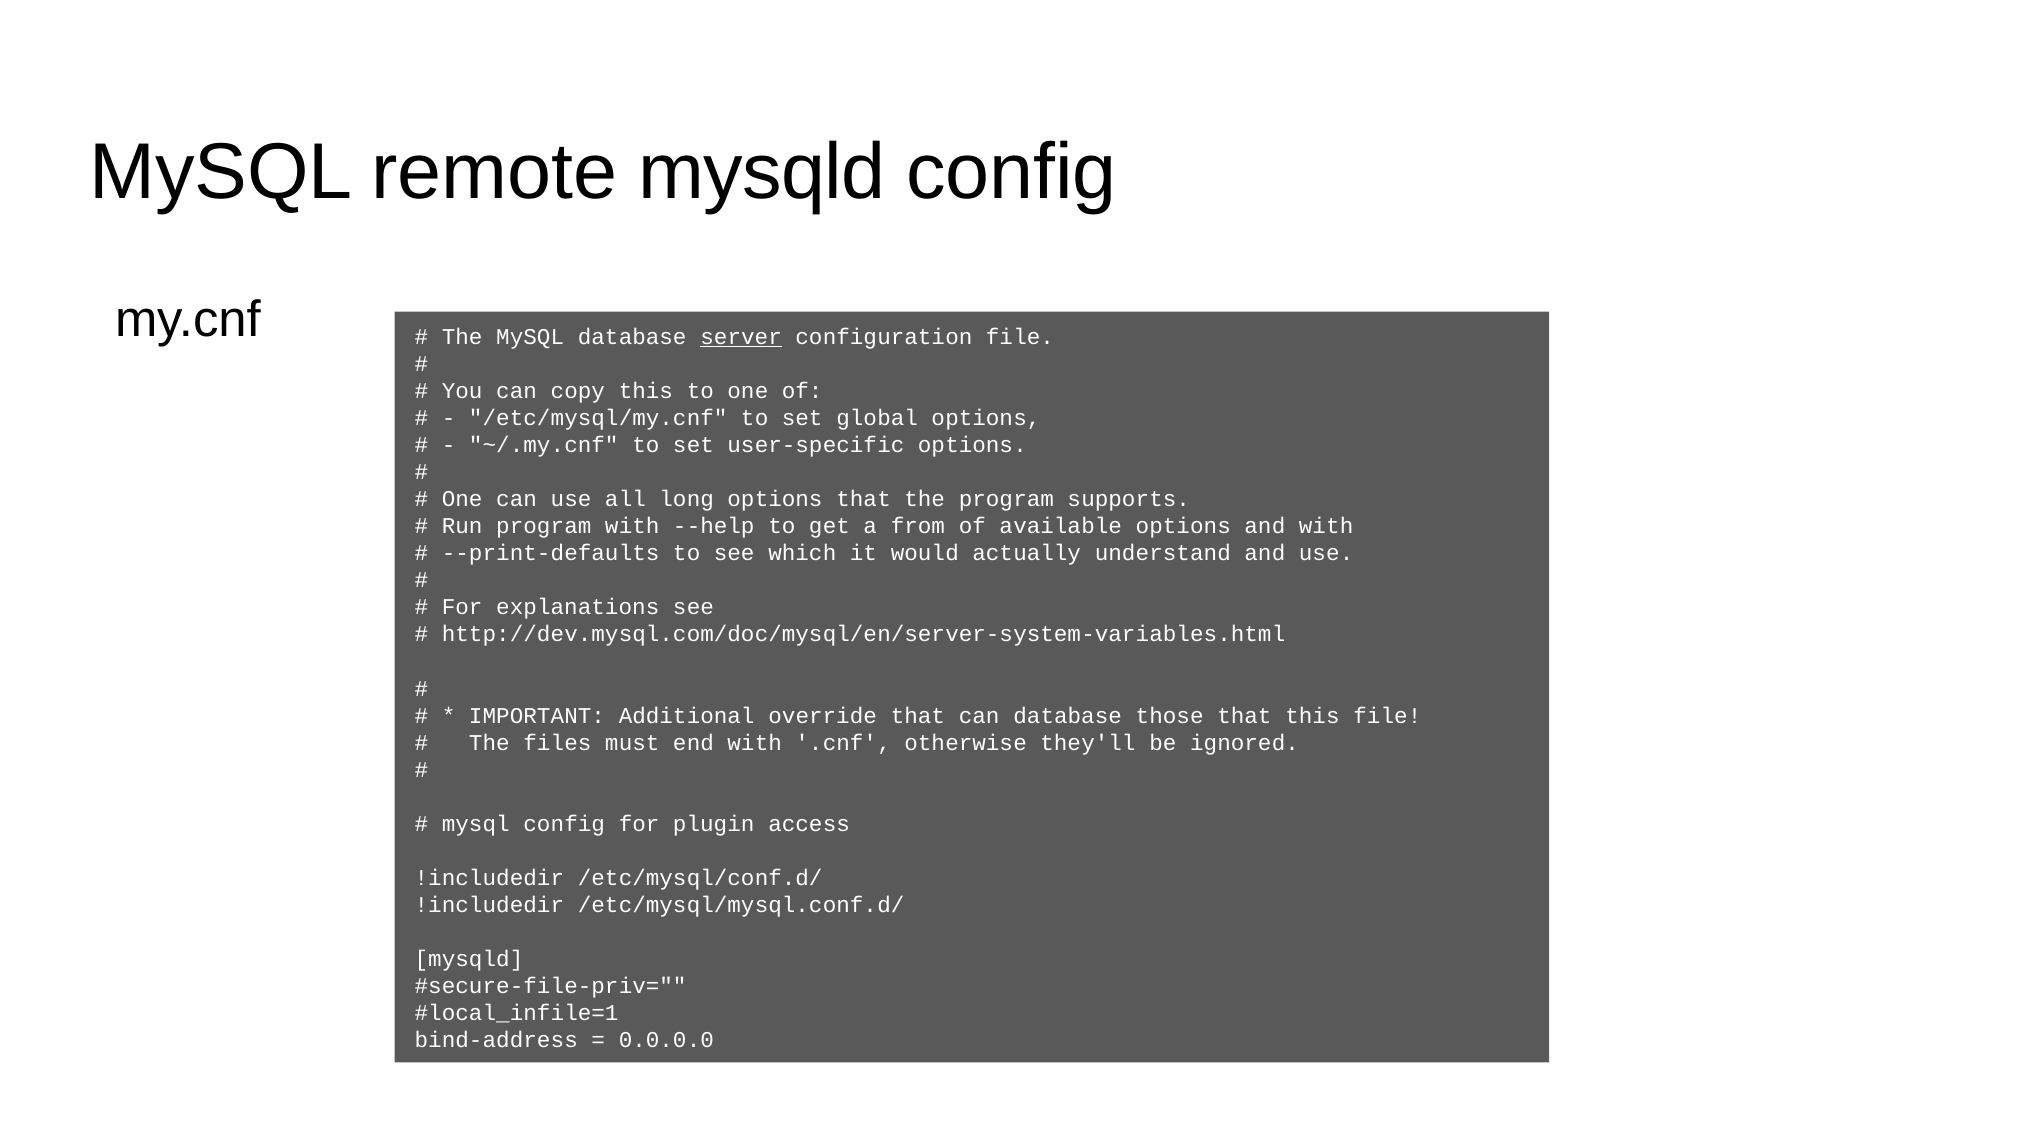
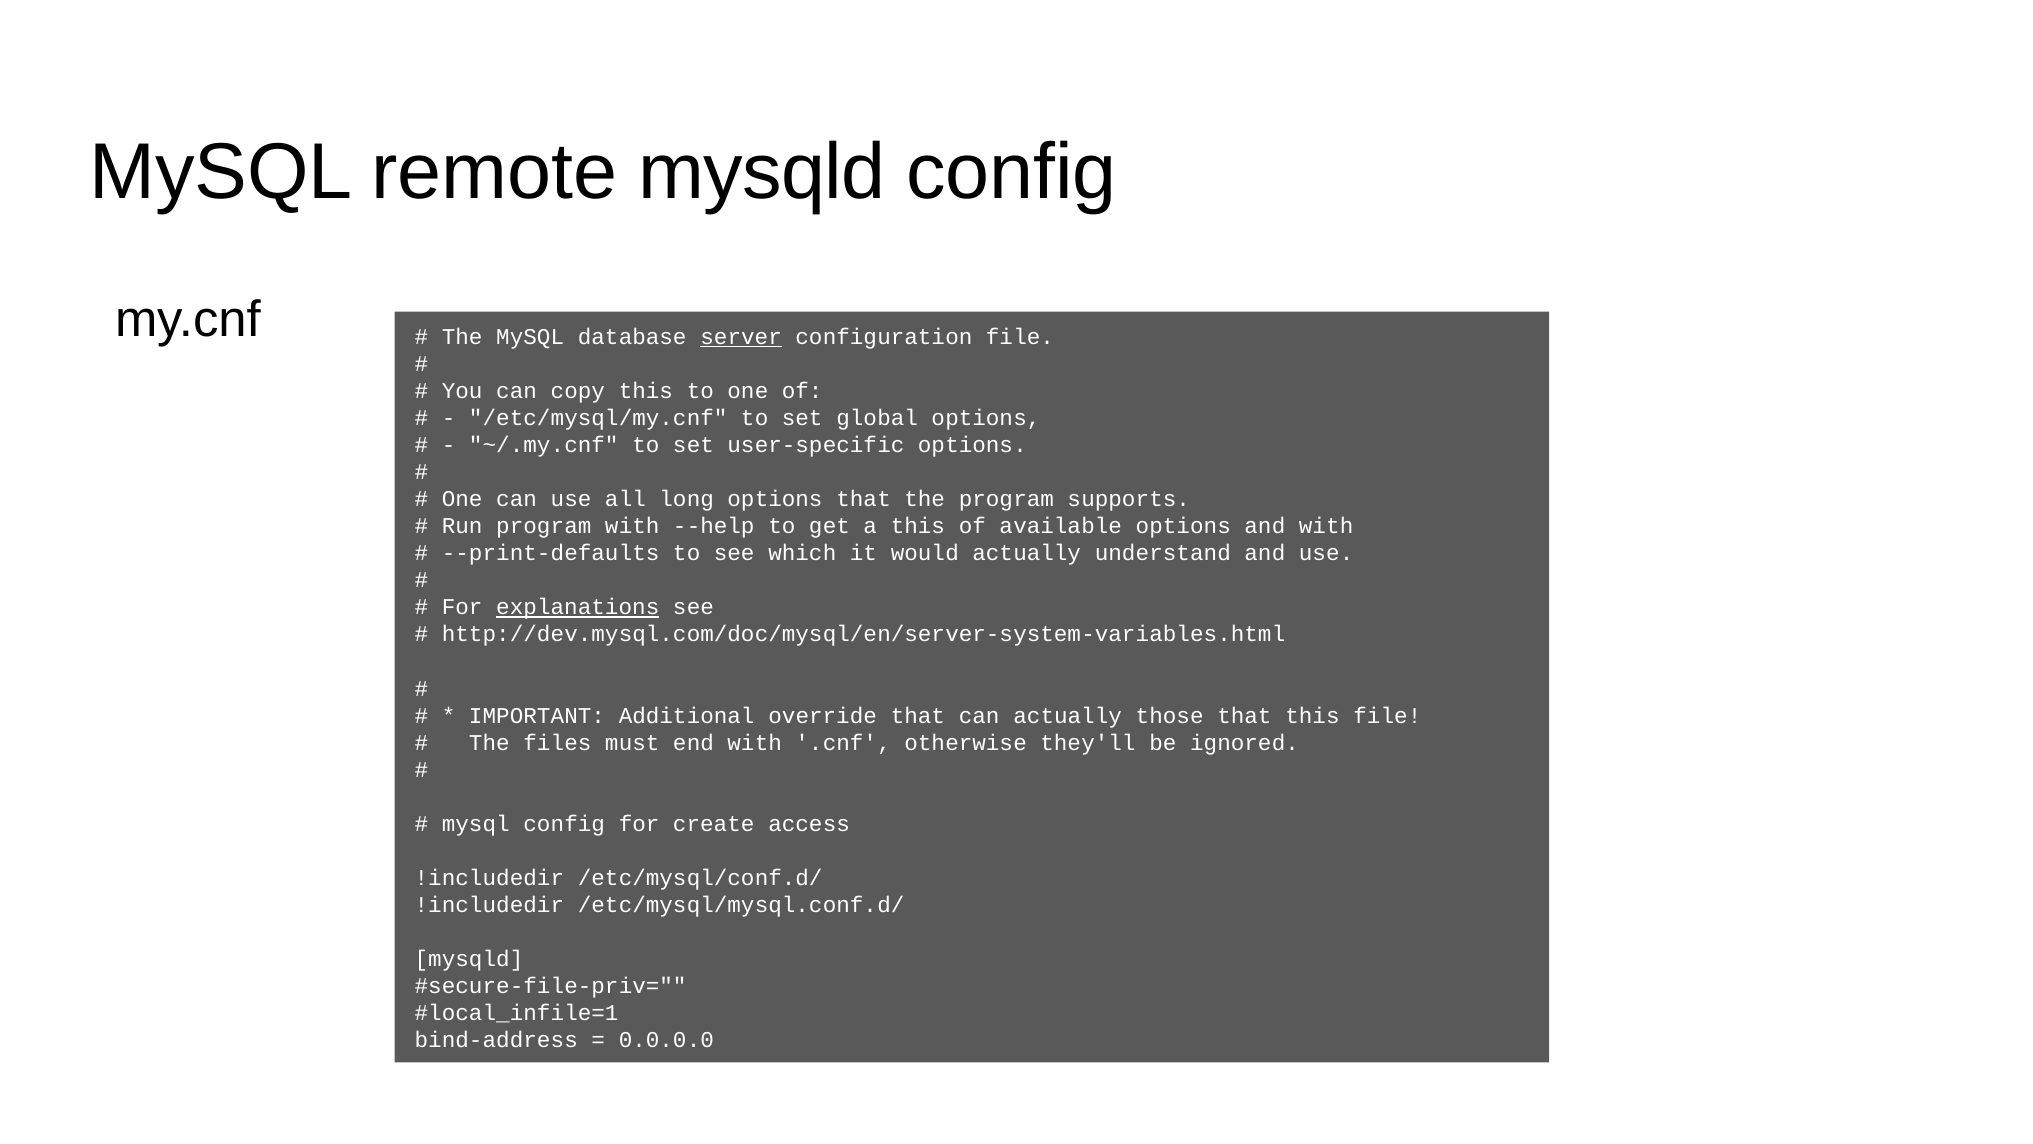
a from: from -> this
explanations underline: none -> present
can database: database -> actually
plugin: plugin -> create
